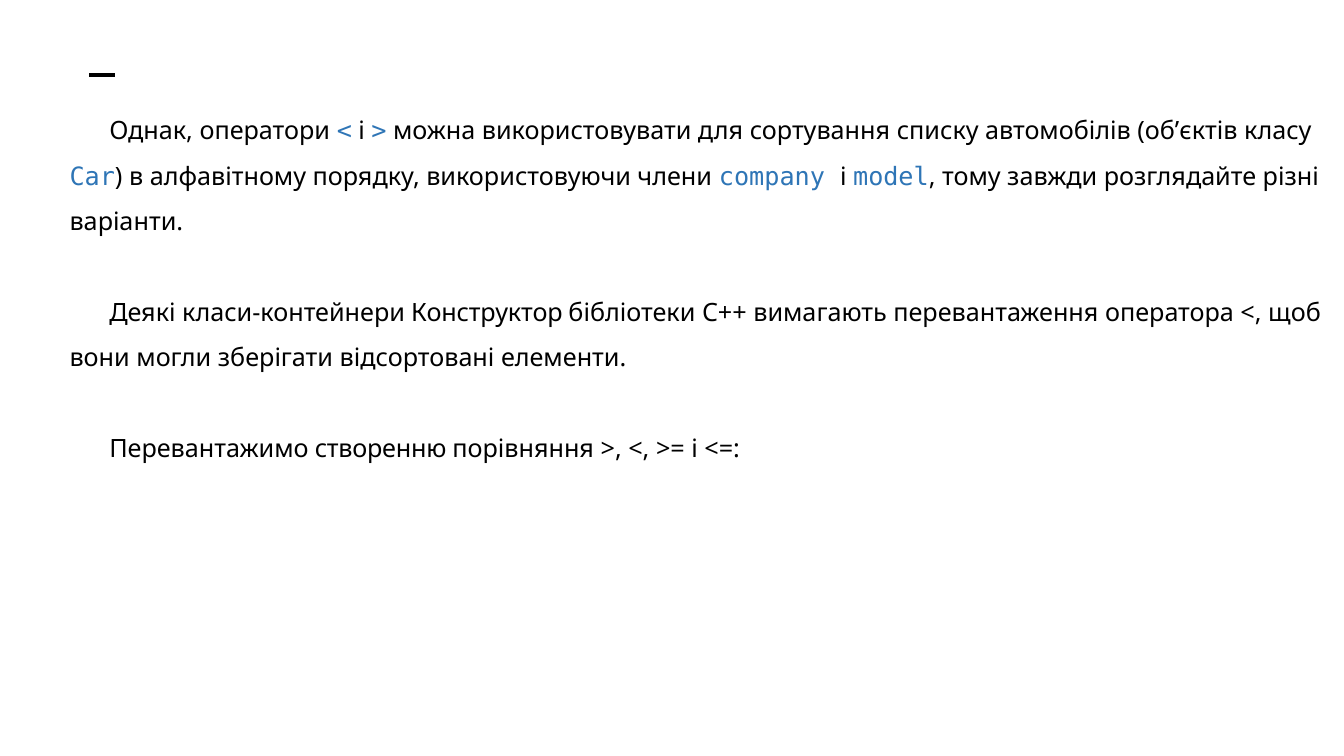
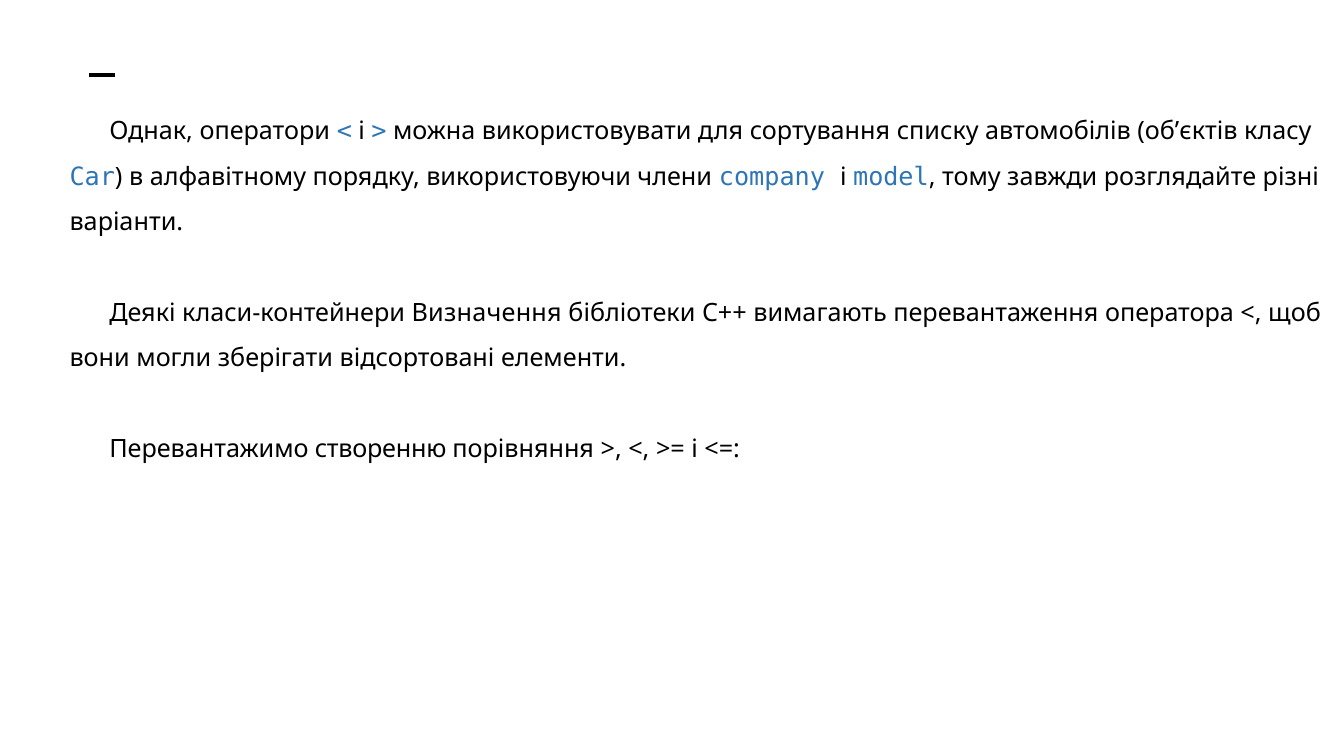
Конструктор: Конструктор -> Визначення
